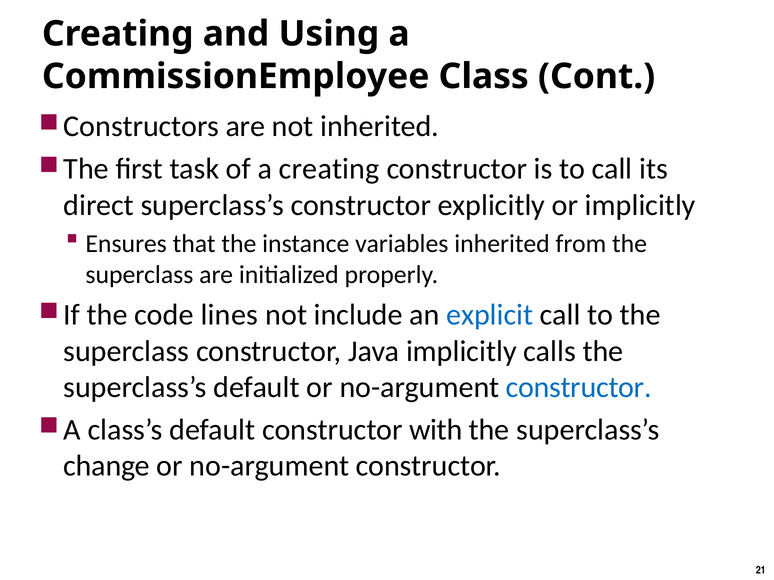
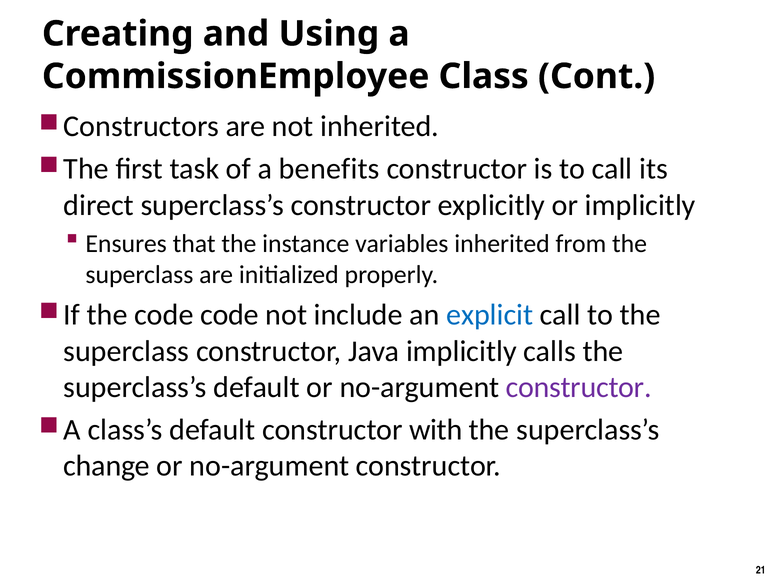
a creating: creating -> benefits
code lines: lines -> code
constructor at (579, 388) colour: blue -> purple
